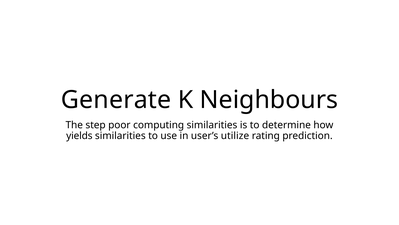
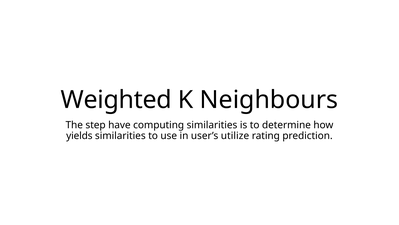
Generate: Generate -> Weighted
poor: poor -> have
